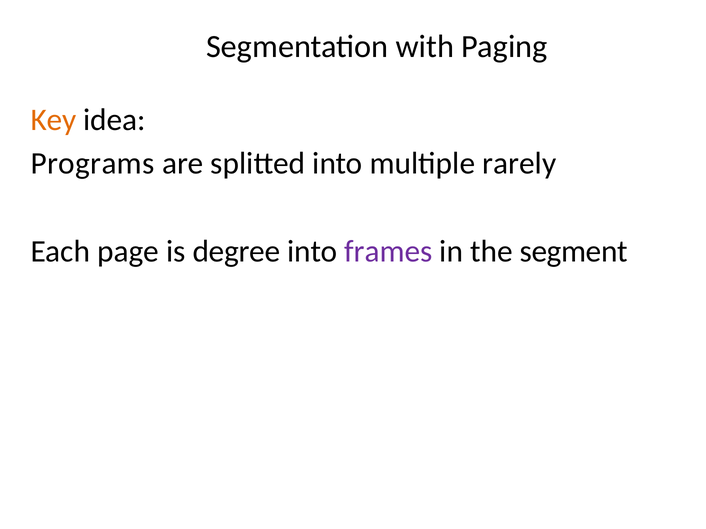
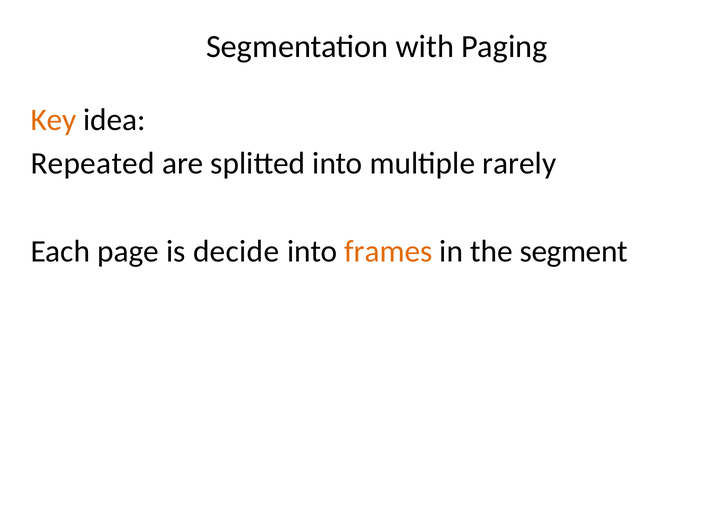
Programs: Programs -> Repeated
degree: degree -> decide
frames colour: purple -> orange
